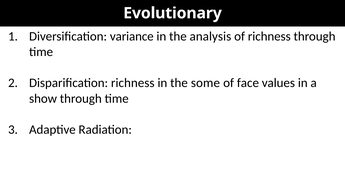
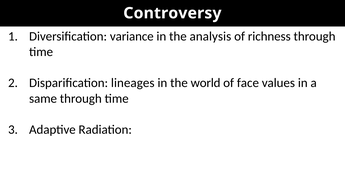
Evolutionary: Evolutionary -> Controversy
Disparification richness: richness -> lineages
some: some -> world
show: show -> same
